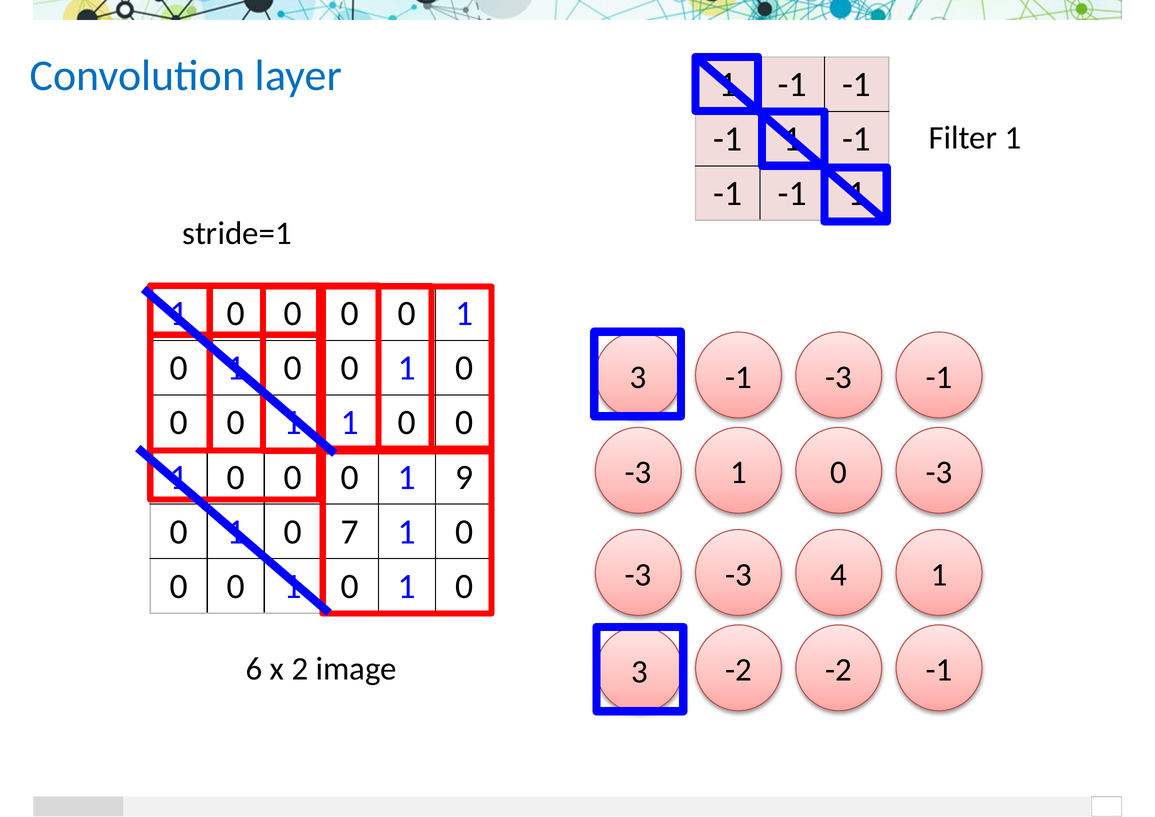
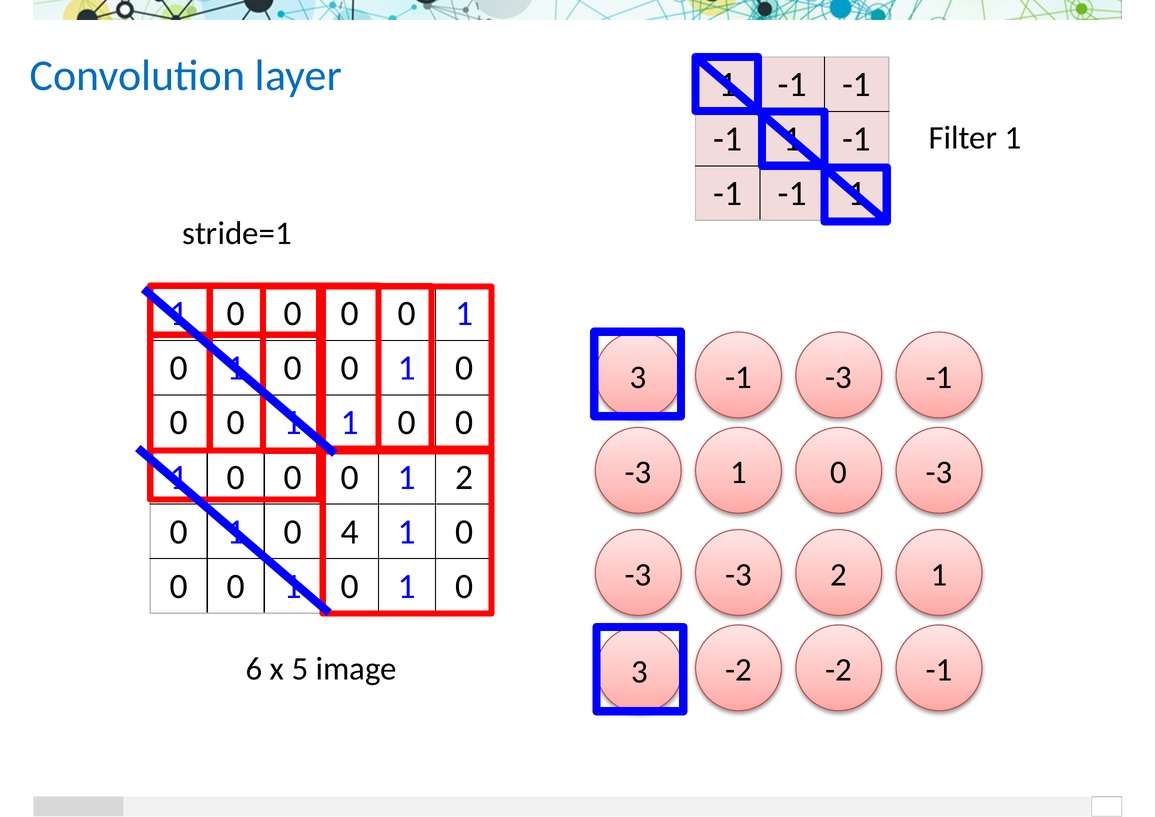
1 9: 9 -> 2
7: 7 -> 4
-3 4: 4 -> 2
2: 2 -> 5
